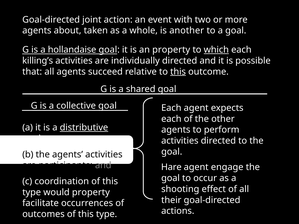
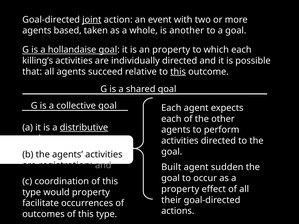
joint underline: none -> present
about: about -> based
which underline: present -> none
participants: participants -> registration
Hare: Hare -> Built
engage: engage -> sudden
shooting at (180, 189): shooting -> property
